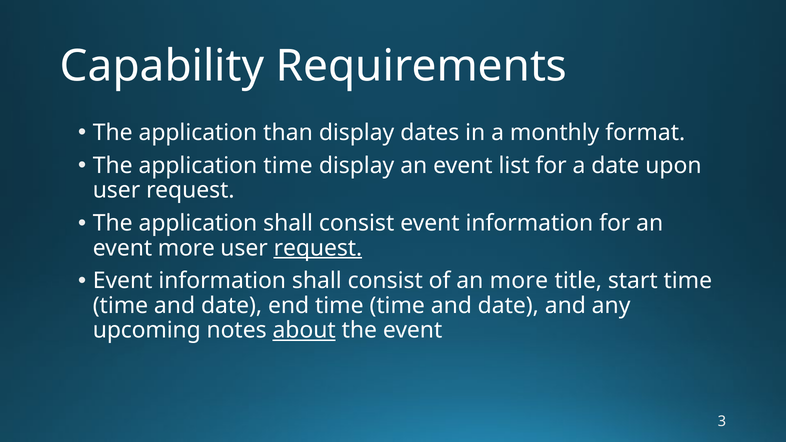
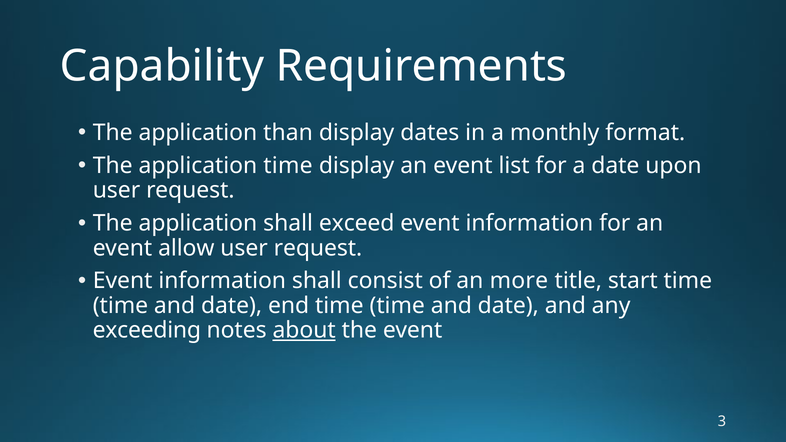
application shall consist: consist -> exceed
event more: more -> allow
request at (318, 248) underline: present -> none
upcoming: upcoming -> exceeding
